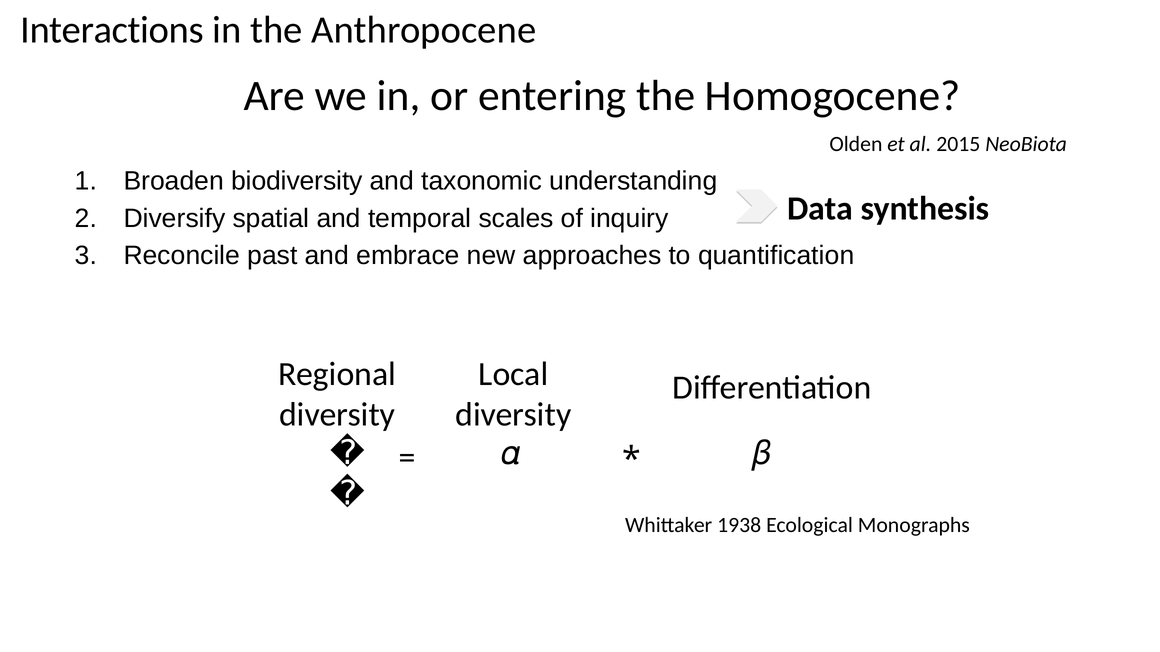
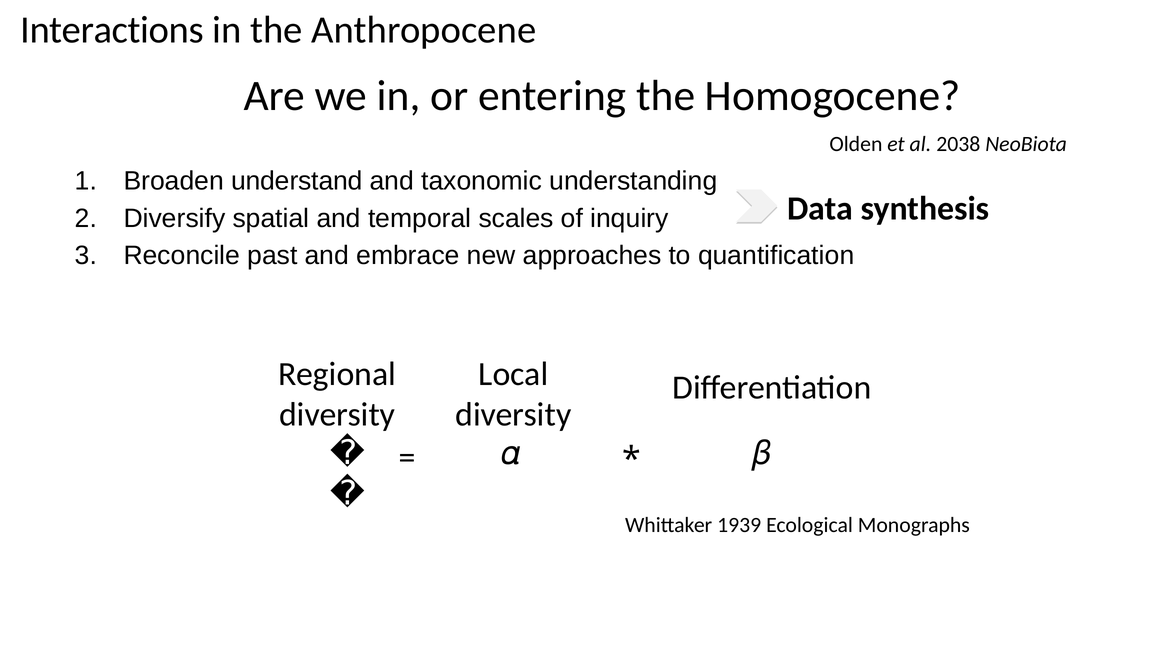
2015: 2015 -> 2038
biodiversity: biodiversity -> understand
1938: 1938 -> 1939
